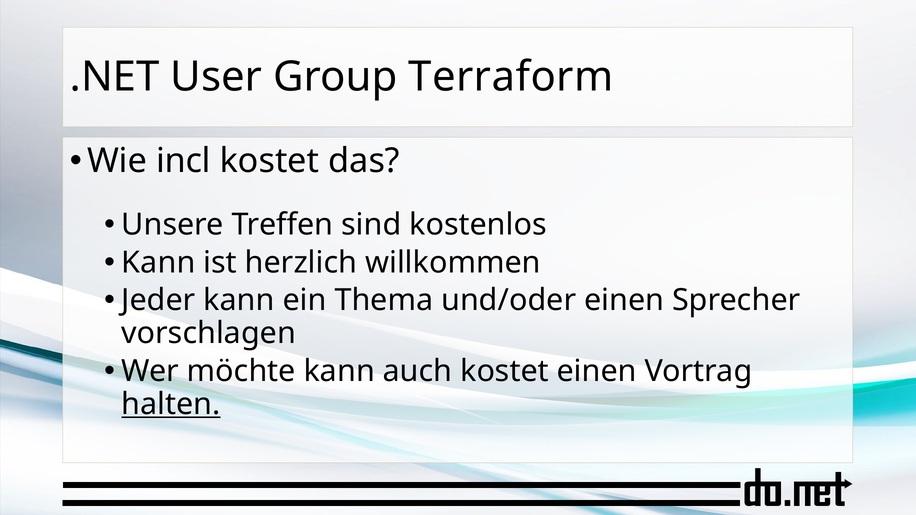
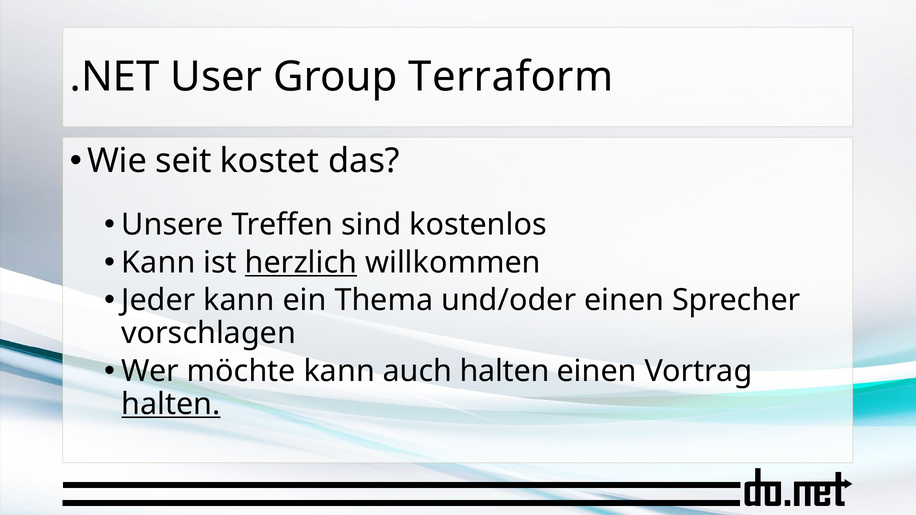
incl: incl -> seit
herzlich underline: none -> present
auch kostet: kostet -> halten
